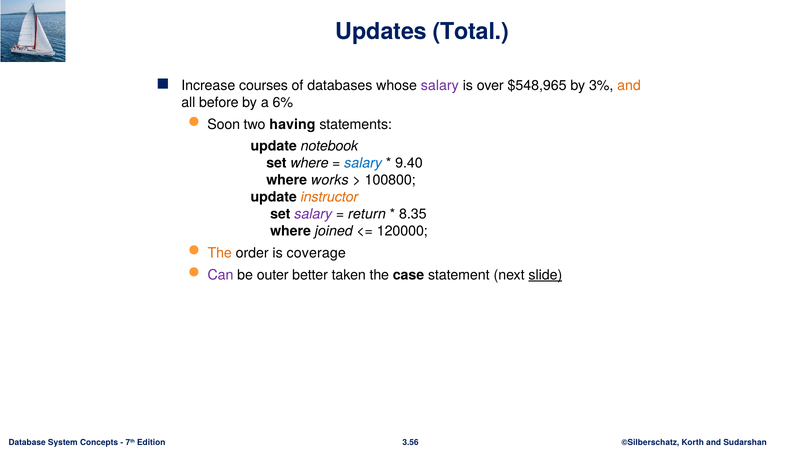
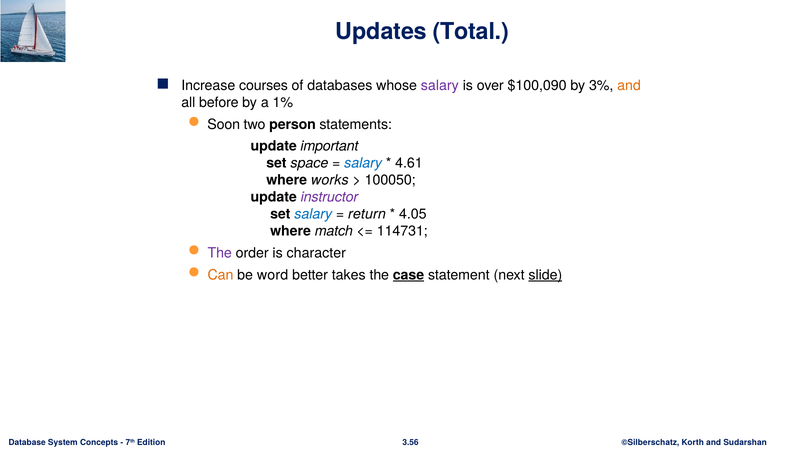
$548,965: $548,965 -> $100,090
6%: 6% -> 1%
having: having -> person
notebook: notebook -> important
set where: where -> space
9.40: 9.40 -> 4.61
100800: 100800 -> 100050
instructor colour: orange -> purple
salary at (313, 214) colour: purple -> blue
8.35: 8.35 -> 4.05
joined: joined -> match
120000: 120000 -> 114731
The at (220, 253) colour: orange -> purple
coverage: coverage -> character
Can colour: purple -> orange
outer: outer -> word
taken: taken -> takes
case underline: none -> present
